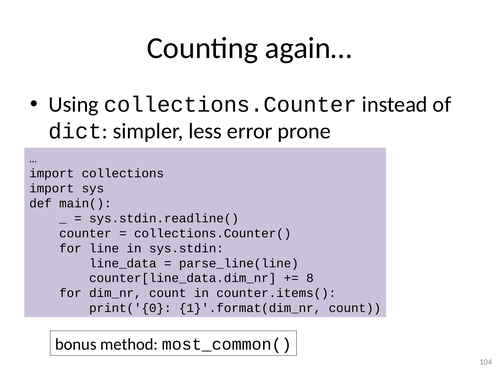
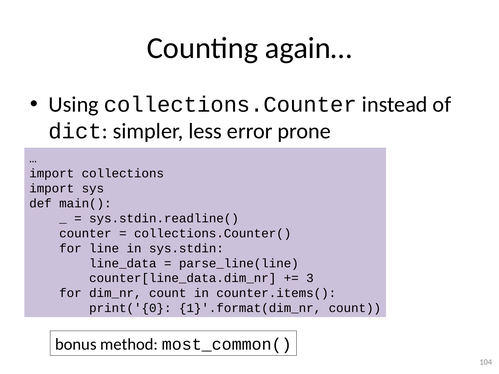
8: 8 -> 3
